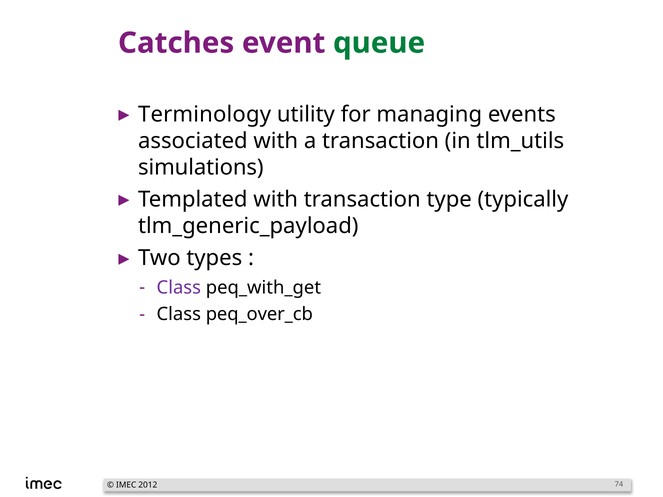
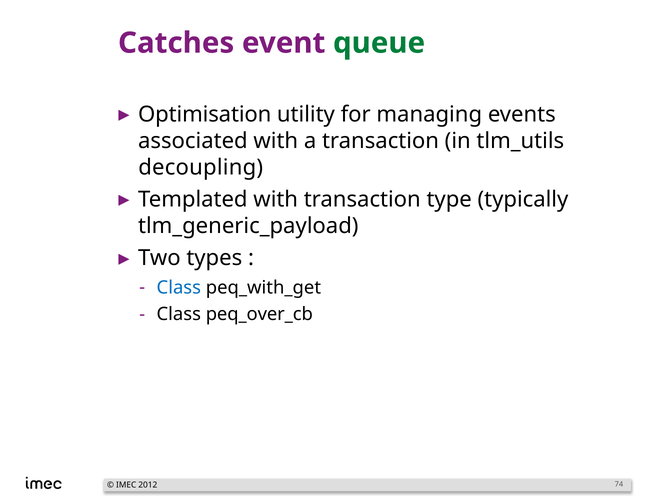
Terminology: Terminology -> Optimisation
simulations: simulations -> decoupling
Class at (179, 288) colour: purple -> blue
